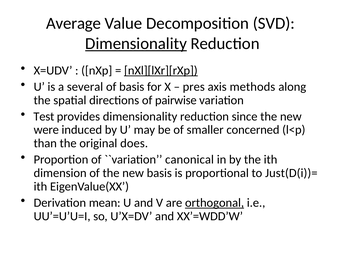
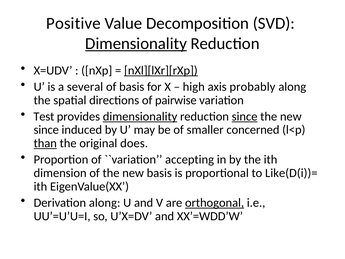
Average: Average -> Positive
pres: pres -> high
methods: methods -> probably
dimensionality at (140, 116) underline: none -> present
since at (245, 116) underline: none -> present
were at (46, 130): were -> since
than underline: none -> present
canonical: canonical -> accepting
Just(D(i))=: Just(D(i))= -> Like(D(i))=
Derivation mean: mean -> along
